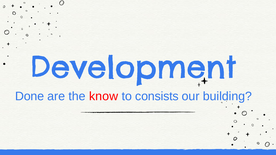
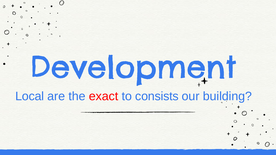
Done: Done -> Local
know: know -> exact
